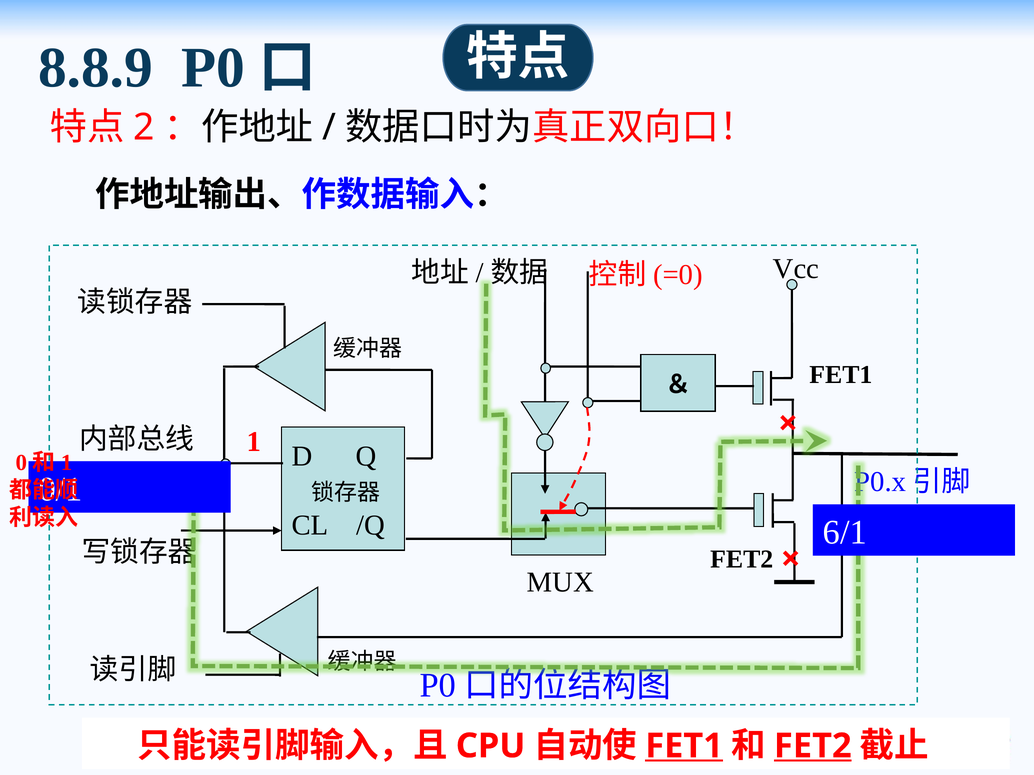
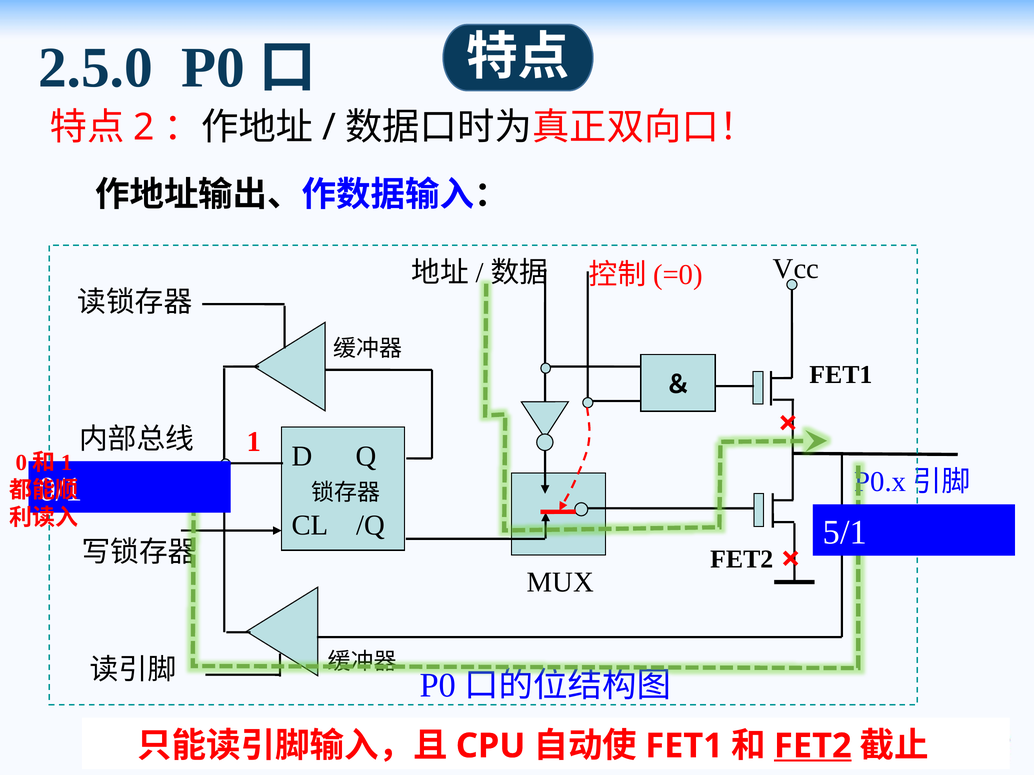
8.8.9: 8.8.9 -> 2.5.0
6/1: 6/1 -> 5/1
FET1 at (684, 746) underline: present -> none
